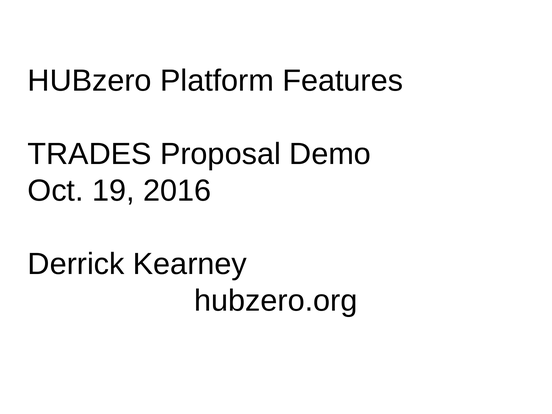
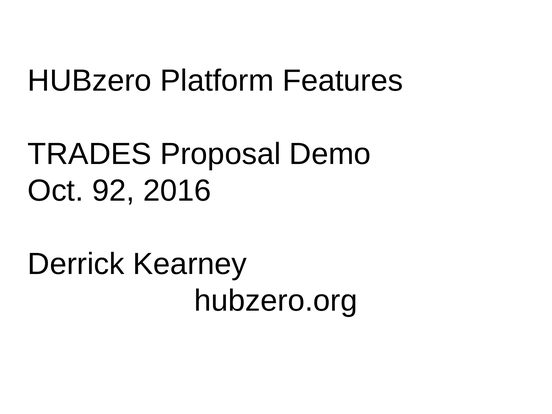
19: 19 -> 92
